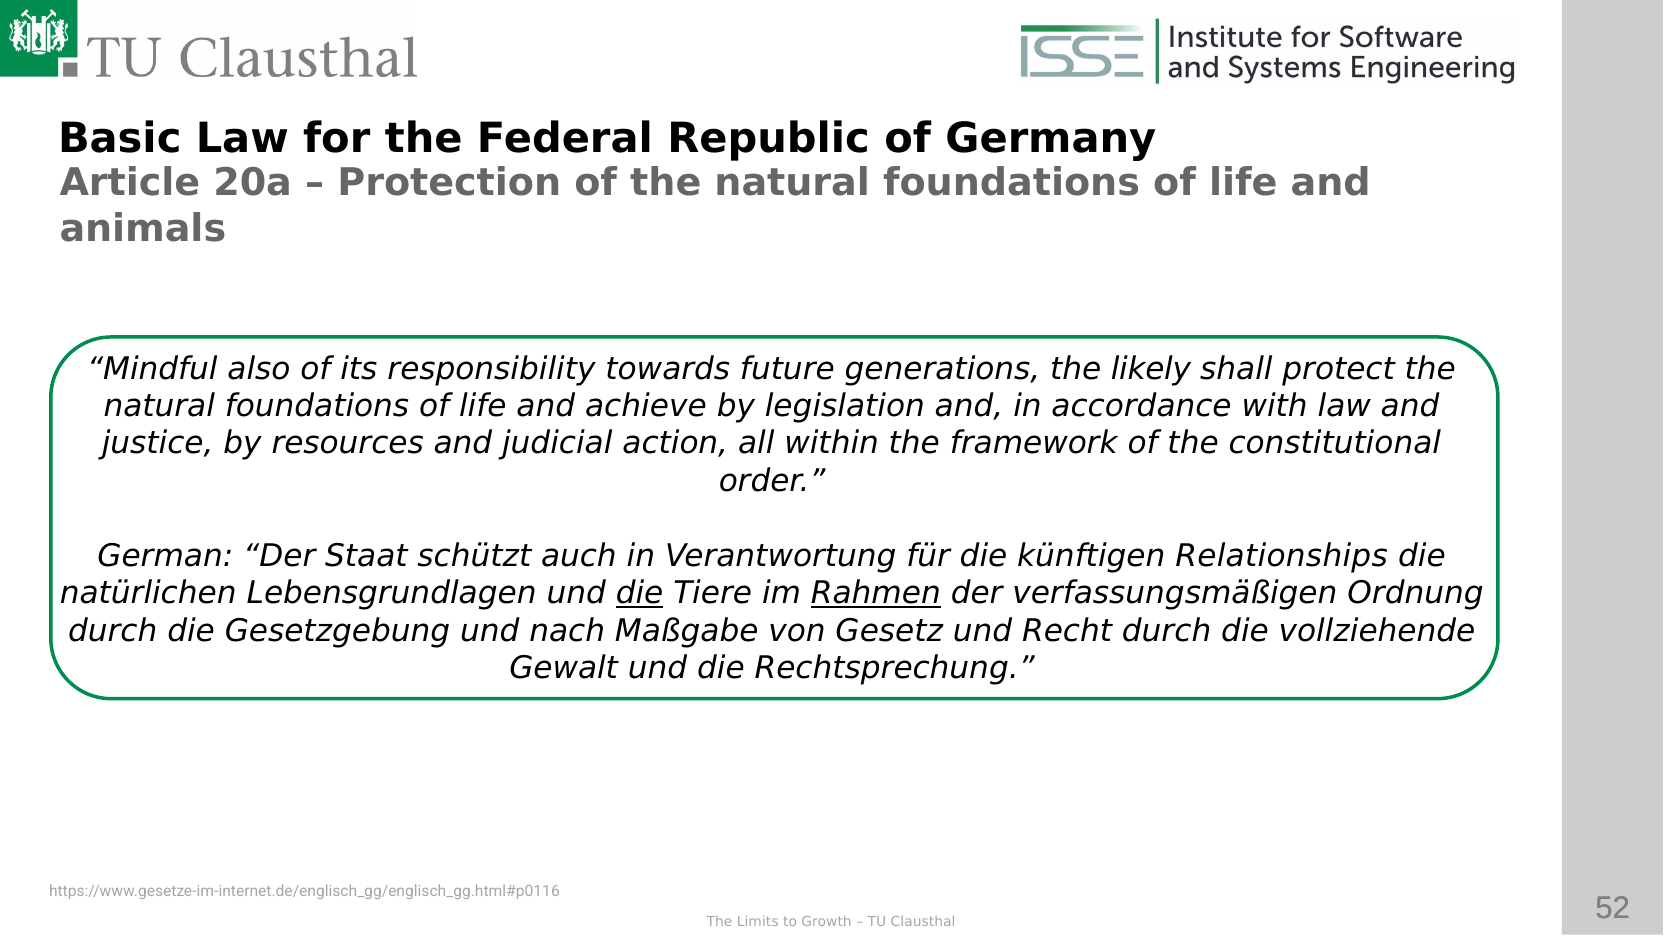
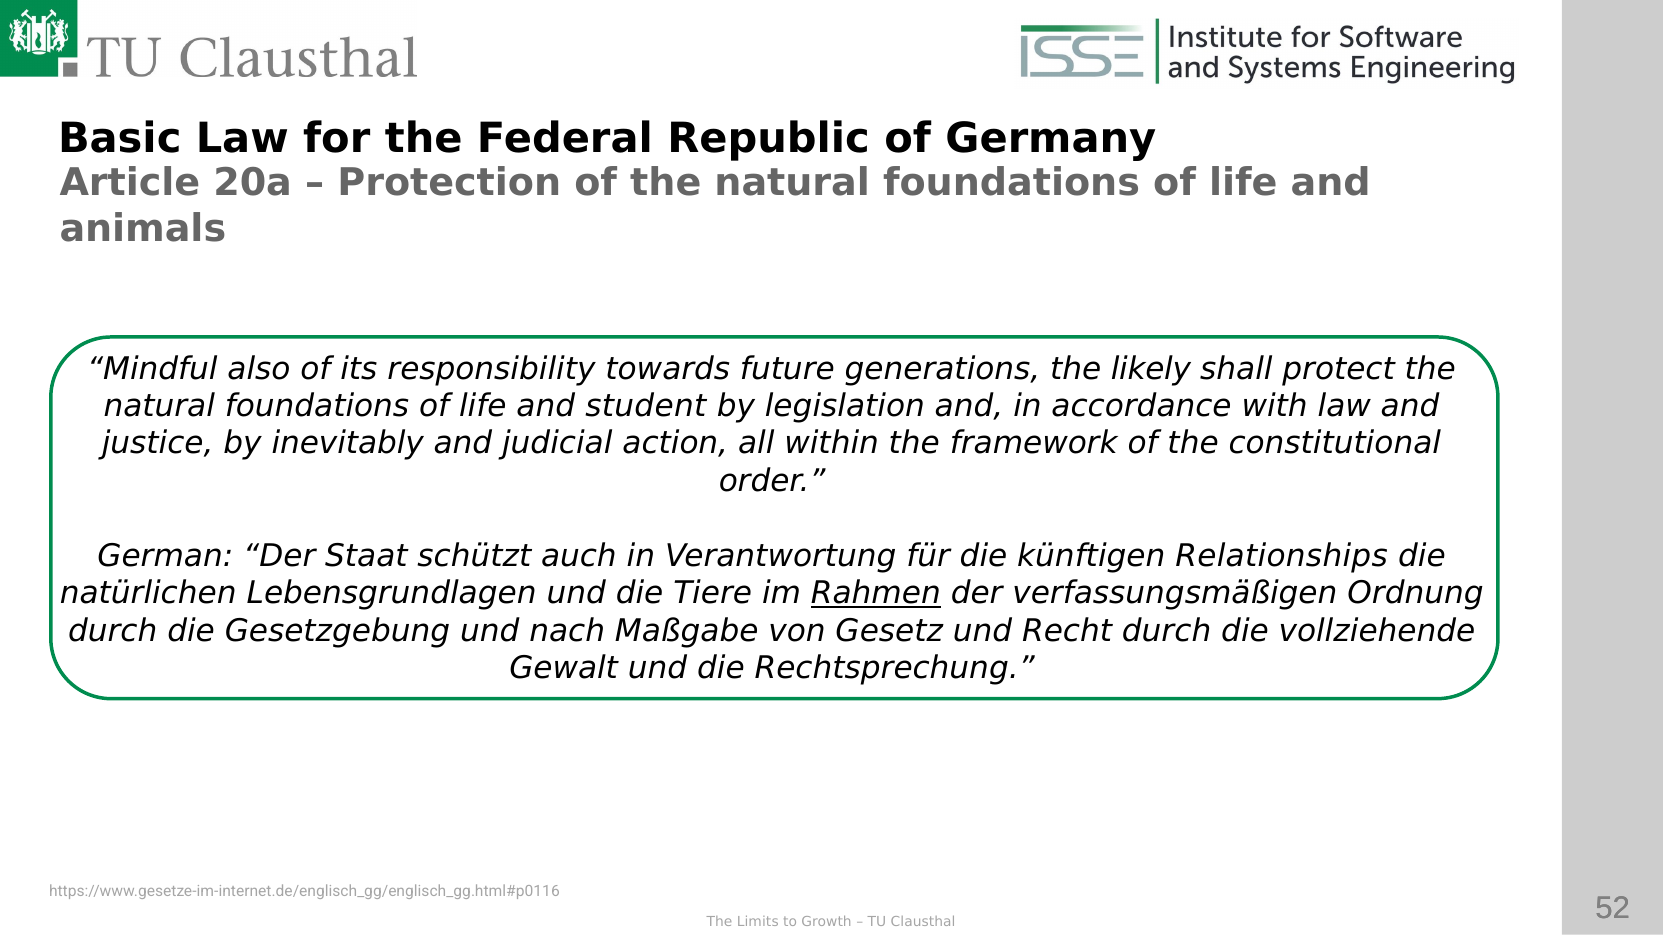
achieve: achieve -> student
resources: resources -> inevitably
die at (640, 593) underline: present -> none
